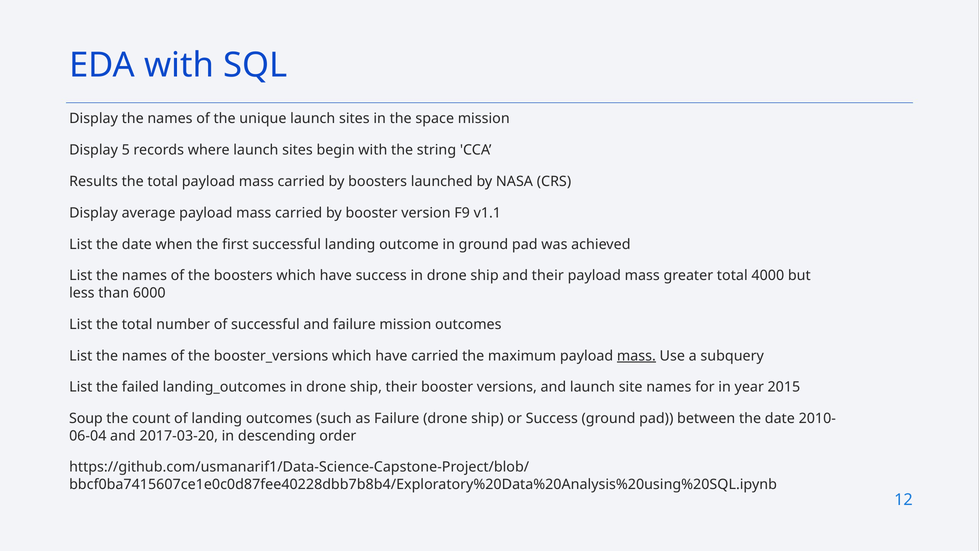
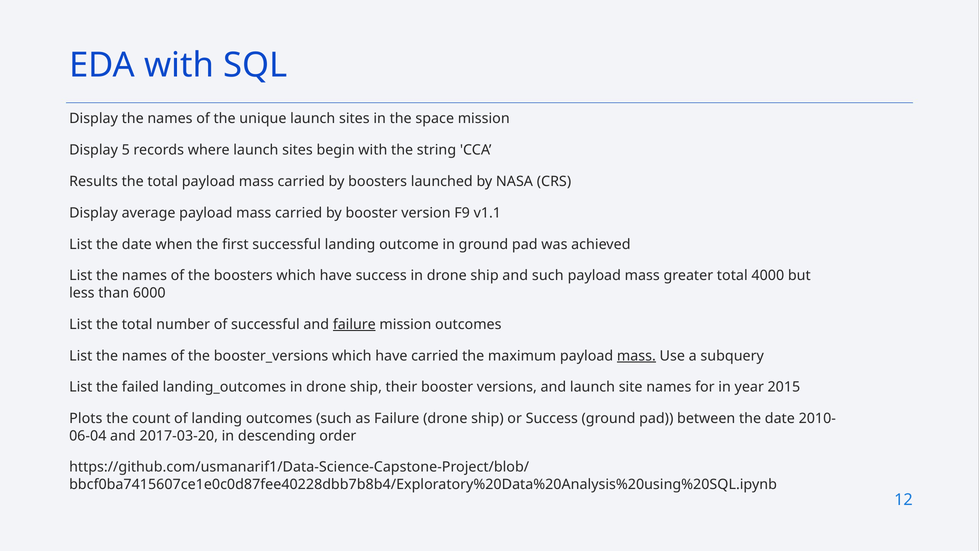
and their: their -> such
failure at (354, 324) underline: none -> present
Soup: Soup -> Plots
